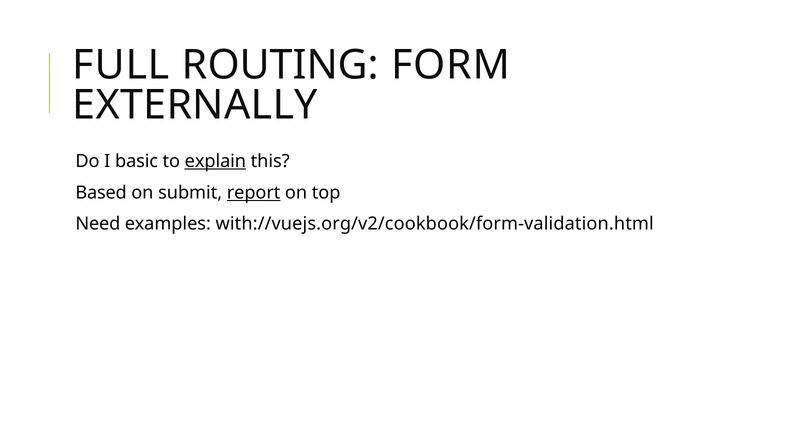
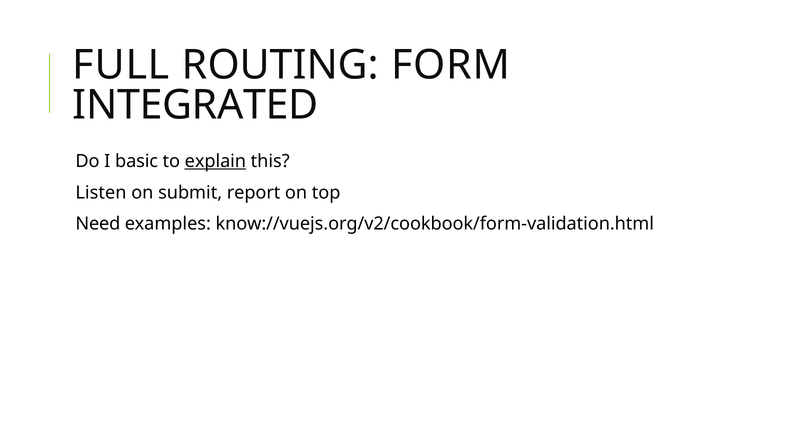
EXTERNALLY: EXTERNALLY -> INTEGRATED
Based: Based -> Listen
report underline: present -> none
with://vuejs.org/v2/cookbook/form-validation.html: with://vuejs.org/v2/cookbook/form-validation.html -> know://vuejs.org/v2/cookbook/form-validation.html
